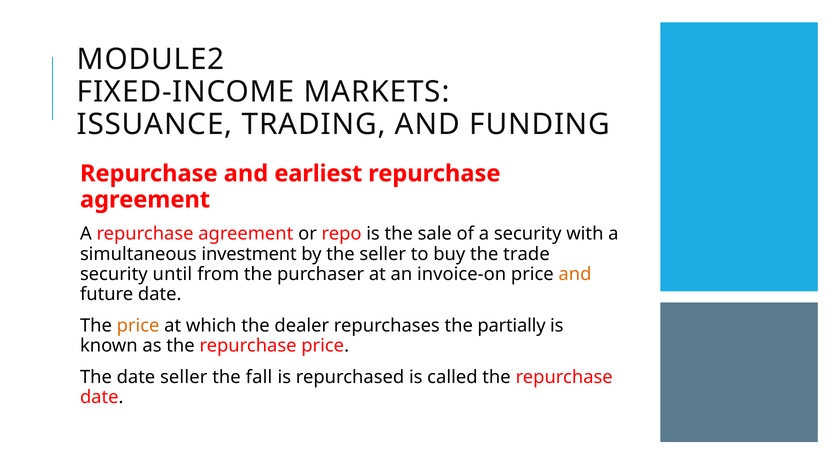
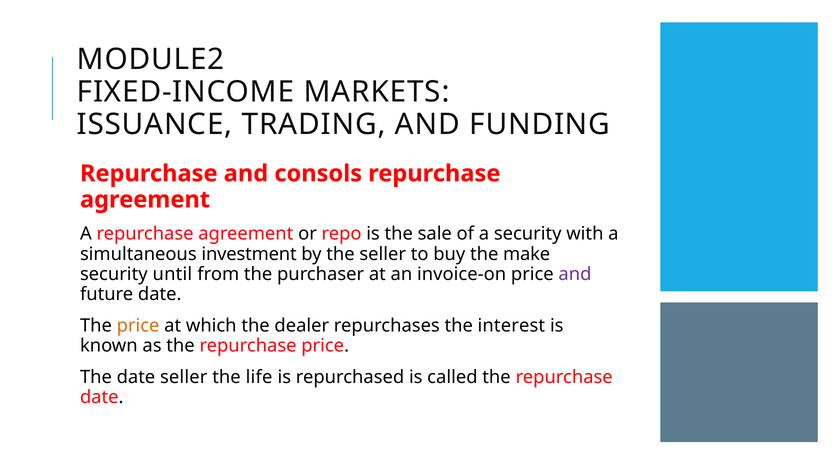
earliest: earliest -> consols
trade: trade -> make
and at (575, 274) colour: orange -> purple
partially: partially -> interest
fall: fall -> life
